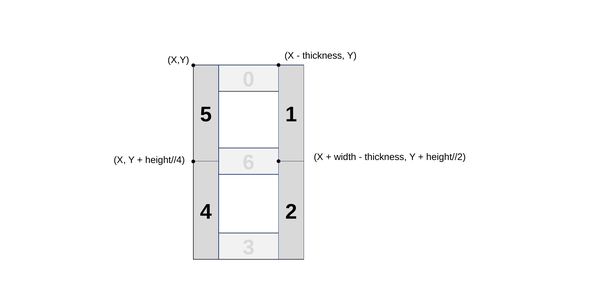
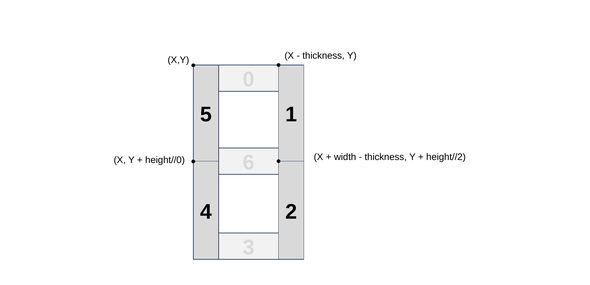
height//4: height//4 -> height//0
